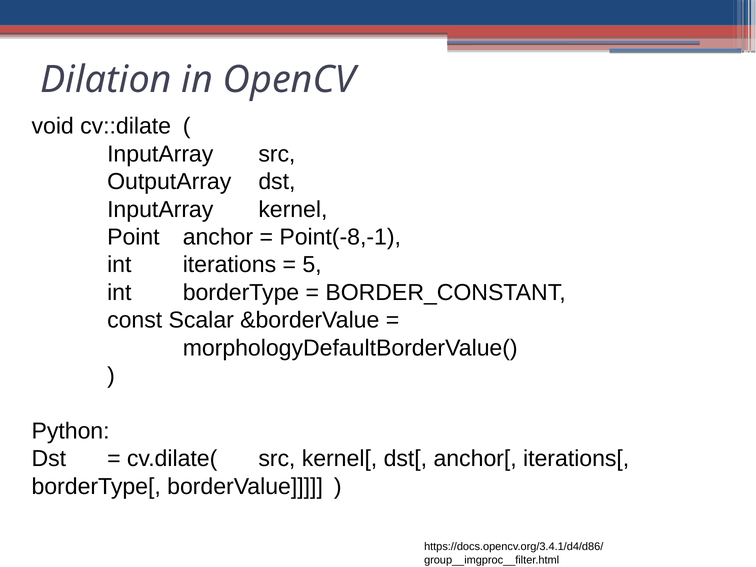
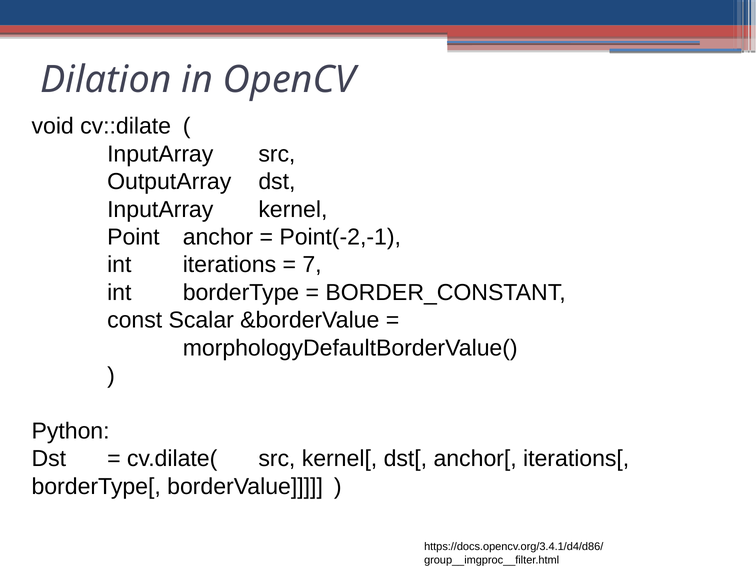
Point(-8,-1: Point(-8,-1 -> Point(-2,-1
5: 5 -> 7
